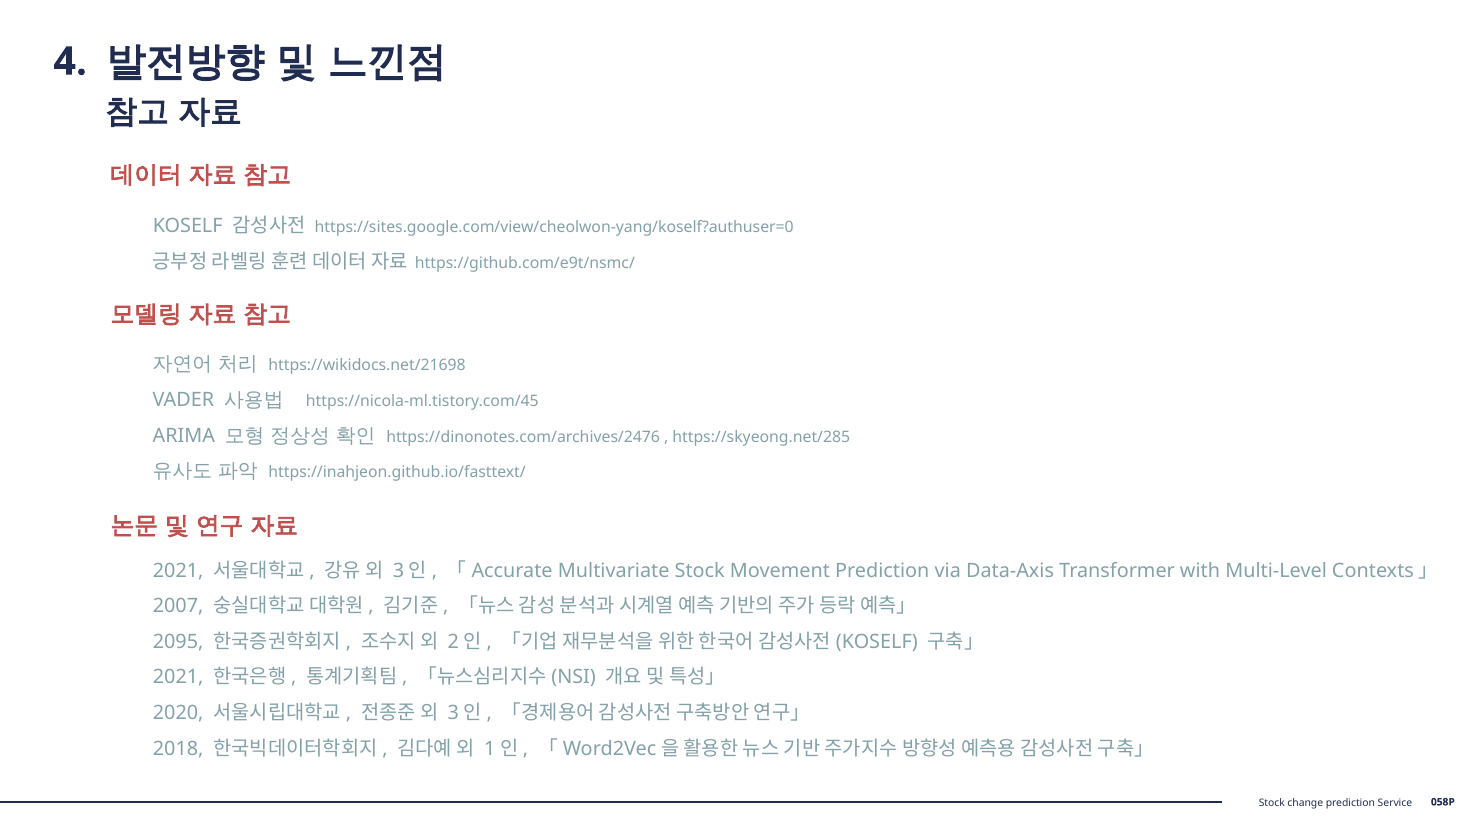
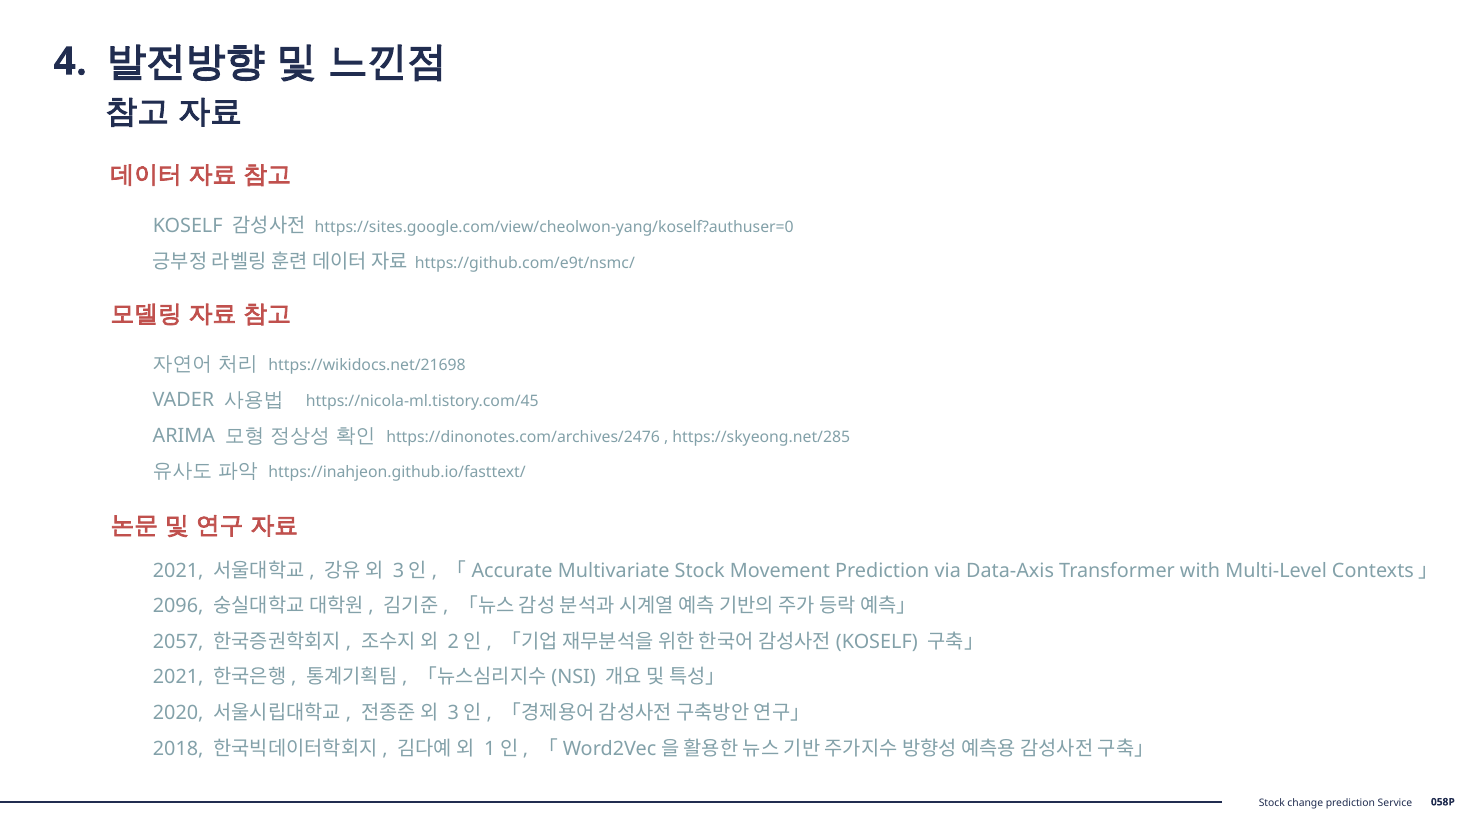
2007: 2007 -> 2096
2095: 2095 -> 2057
